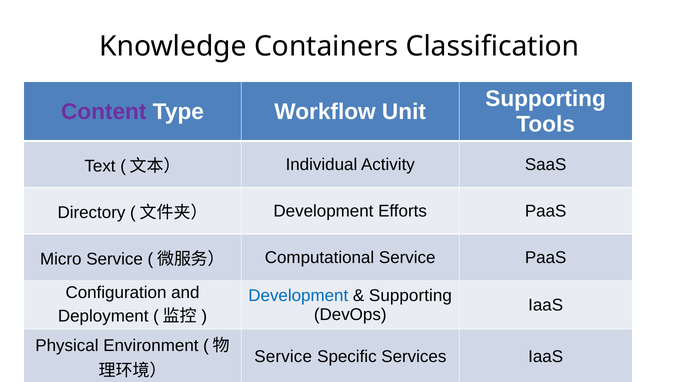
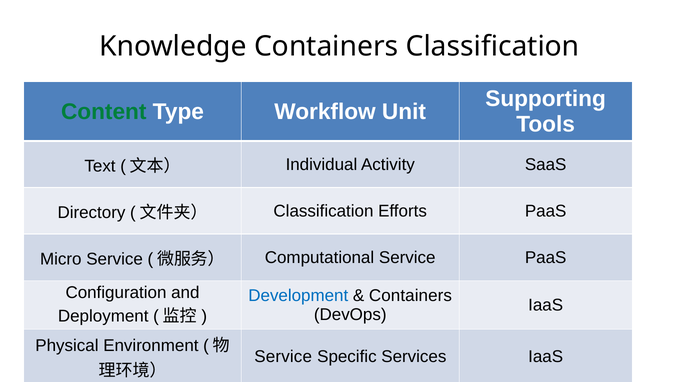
Content colour: purple -> green
Development at (323, 211): Development -> Classification
Supporting at (410, 296): Supporting -> Containers
